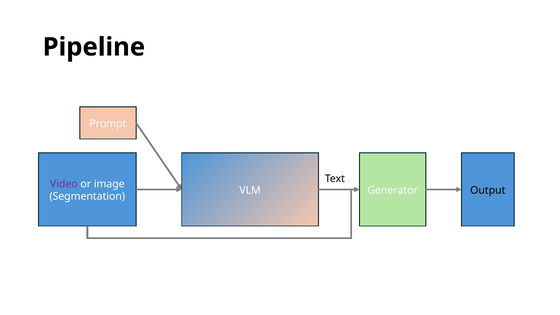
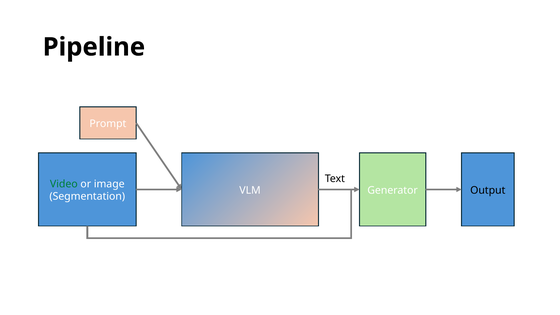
Video colour: purple -> green
